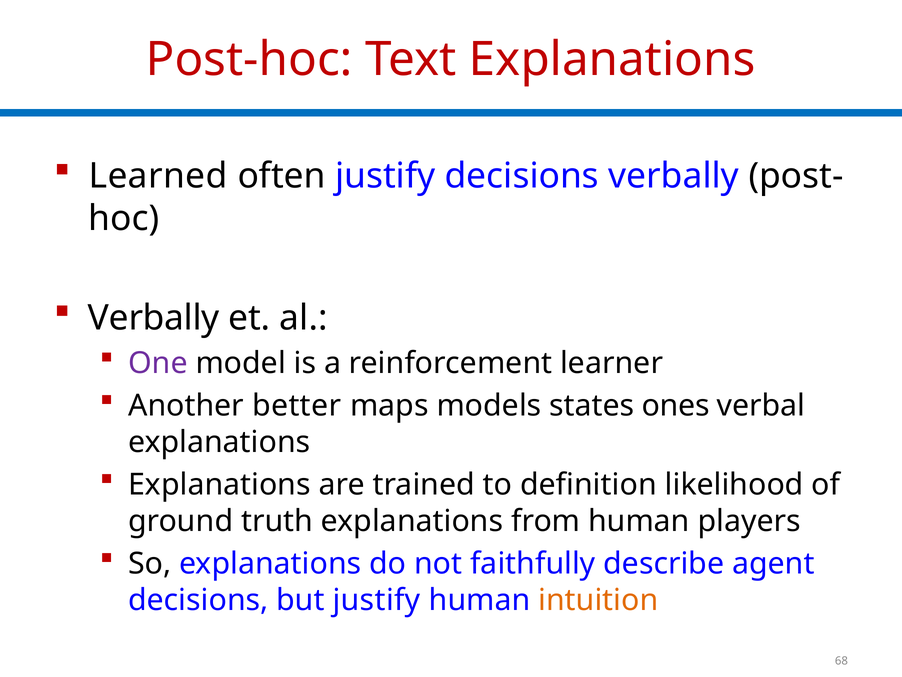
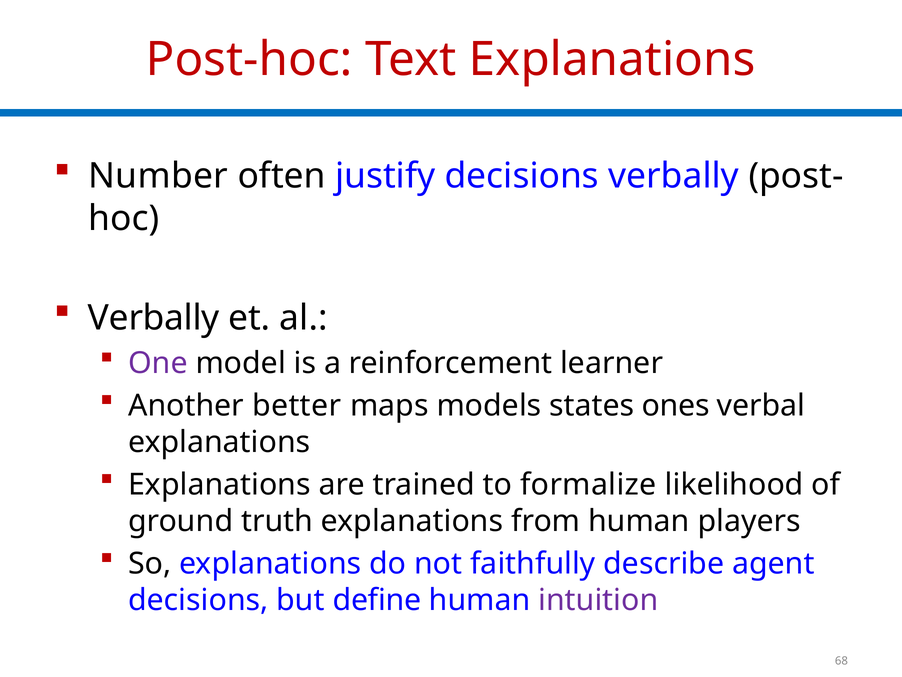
Learned: Learned -> Number
definition: definition -> formalize
but justify: justify -> define
intuition colour: orange -> purple
